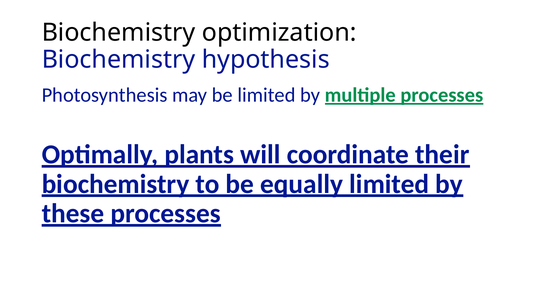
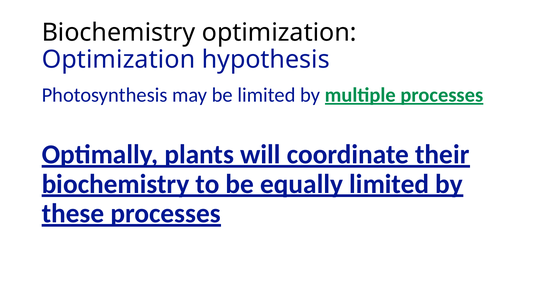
Biochemistry at (118, 59): Biochemistry -> Optimization
